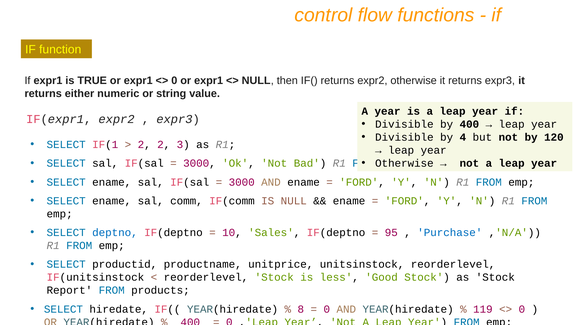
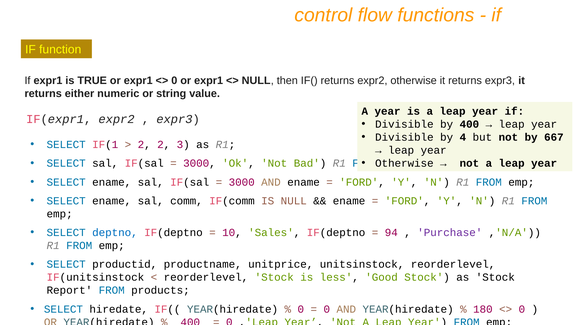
120: 120 -> 667
95: 95 -> 94
Purchase colour: blue -> purple
8 at (301, 309): 8 -> 0
119: 119 -> 180
